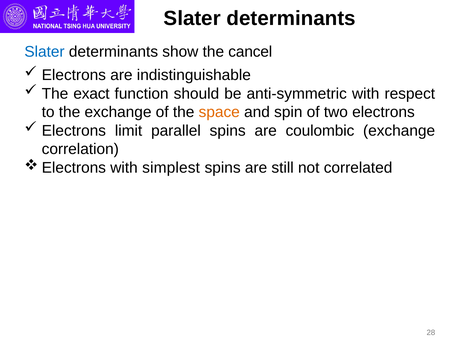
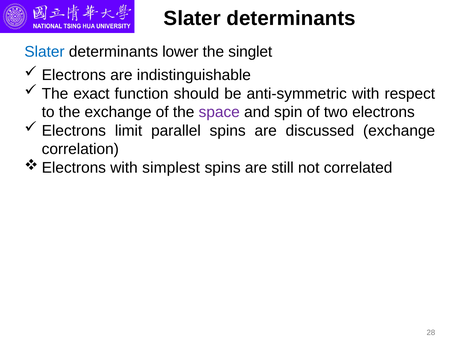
show: show -> lower
cancel: cancel -> singlet
space colour: orange -> purple
coulombic: coulombic -> discussed
